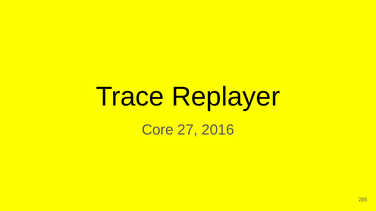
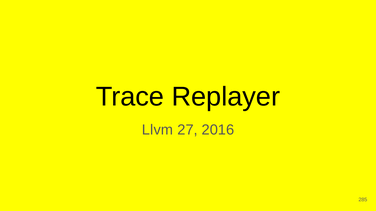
Core: Core -> Llvm
